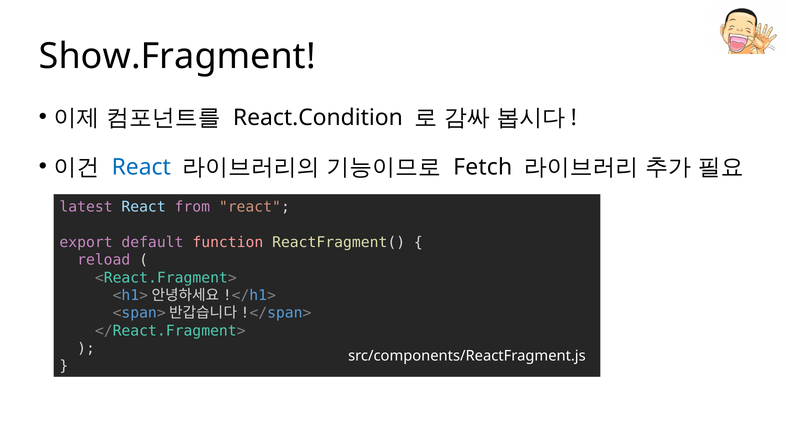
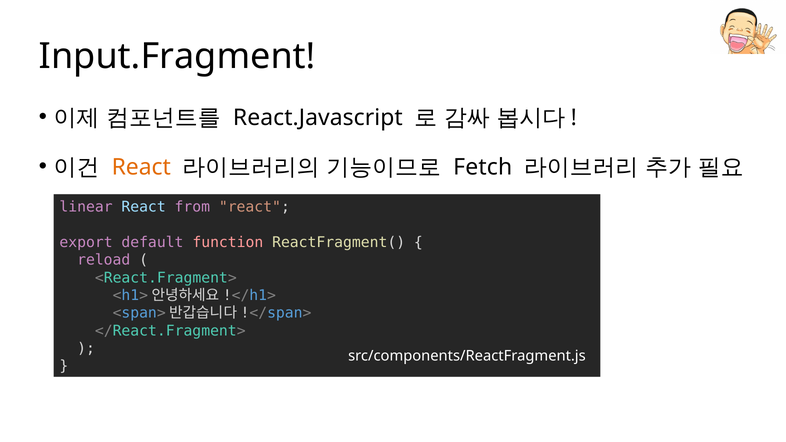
Show.Fragment: Show.Fragment -> Input.Fragment
React.Condition: React.Condition -> React.Javascript
React at (141, 167) colour: blue -> orange
latest: latest -> linear
